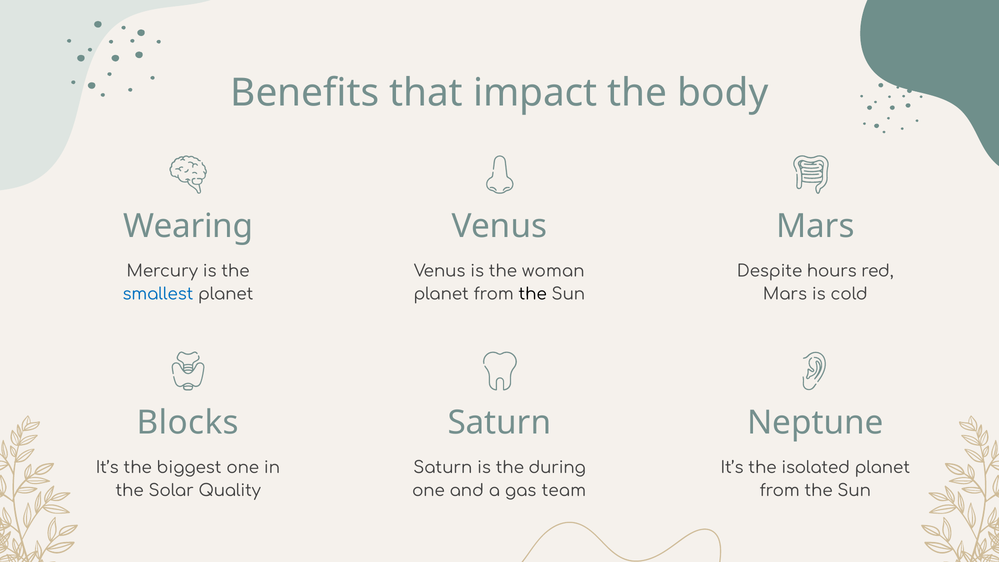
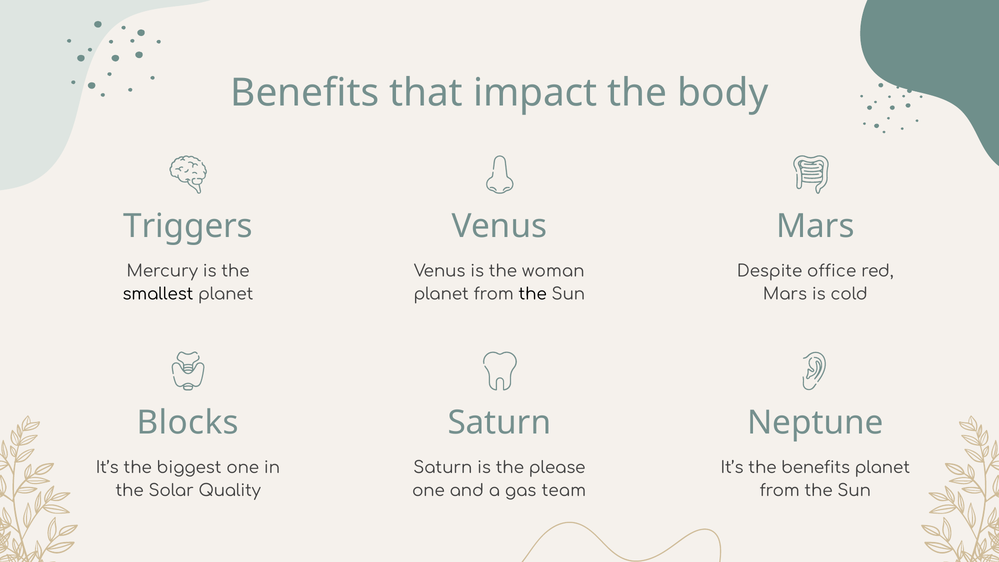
Wearing: Wearing -> Triggers
hours: hours -> office
smallest colour: blue -> black
during: during -> please
the isolated: isolated -> benefits
